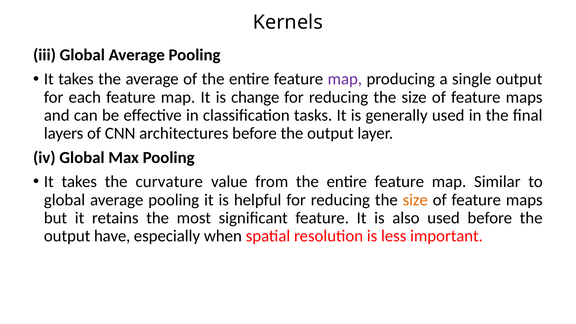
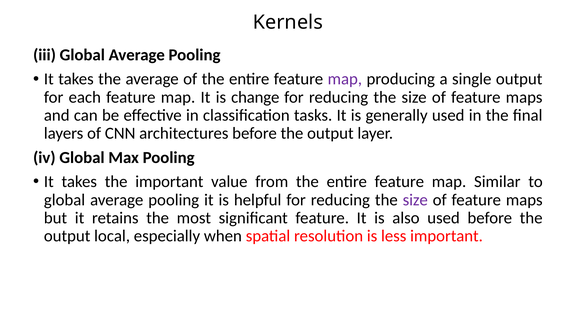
the curvature: curvature -> important
size at (415, 200) colour: orange -> purple
have: have -> local
